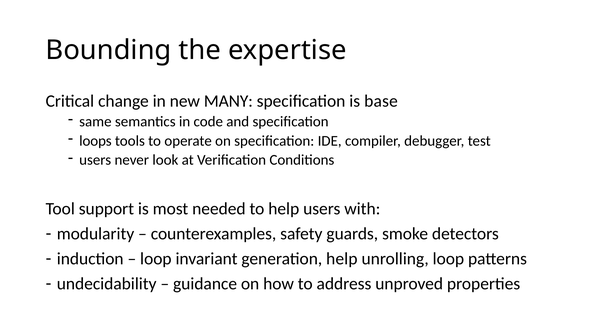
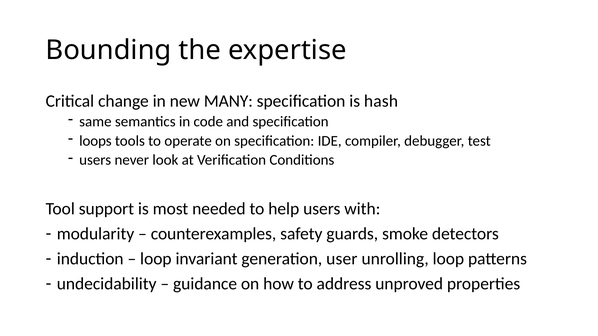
base: base -> hash
generation help: help -> user
